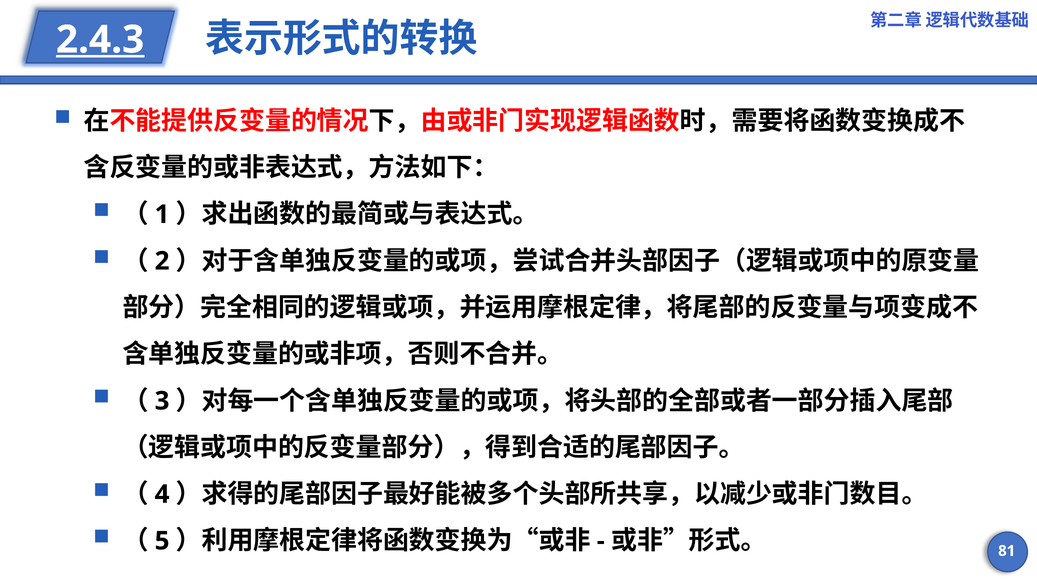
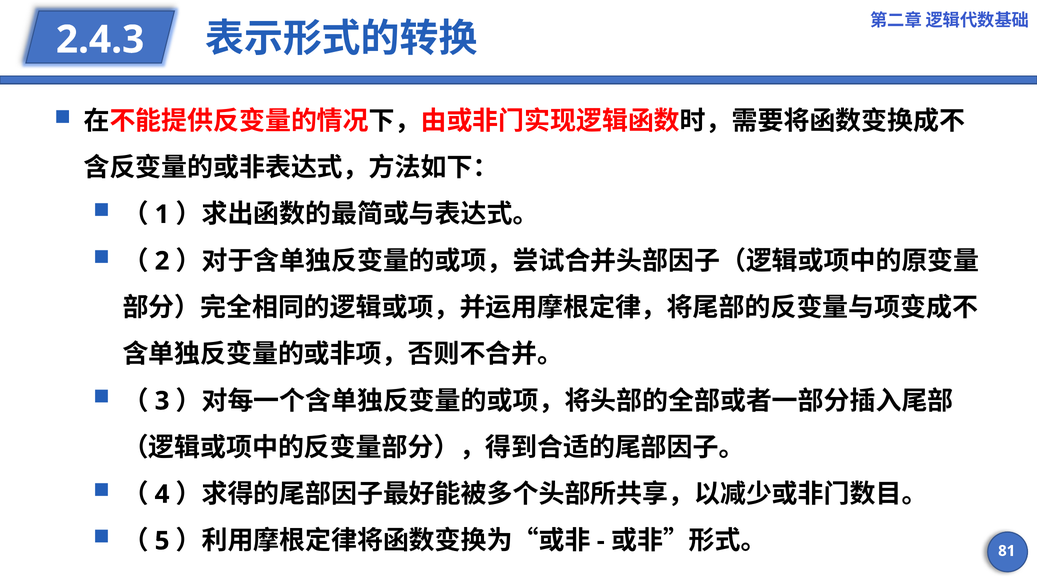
2.4.3 underline: present -> none
